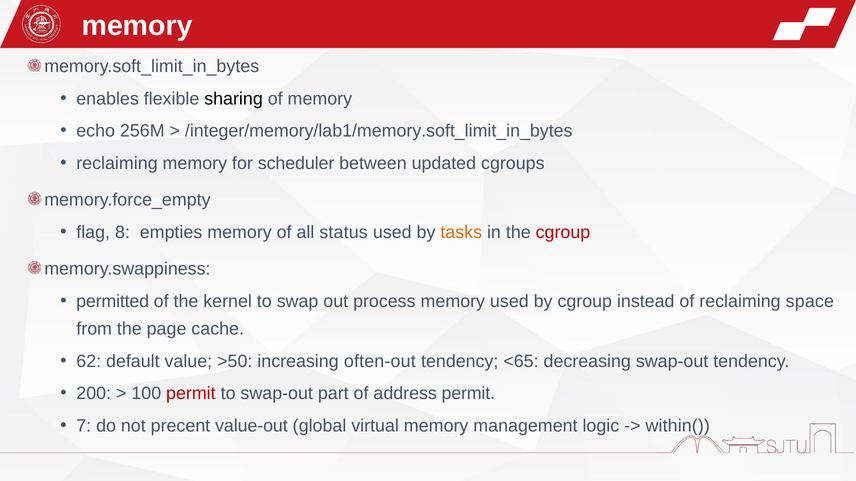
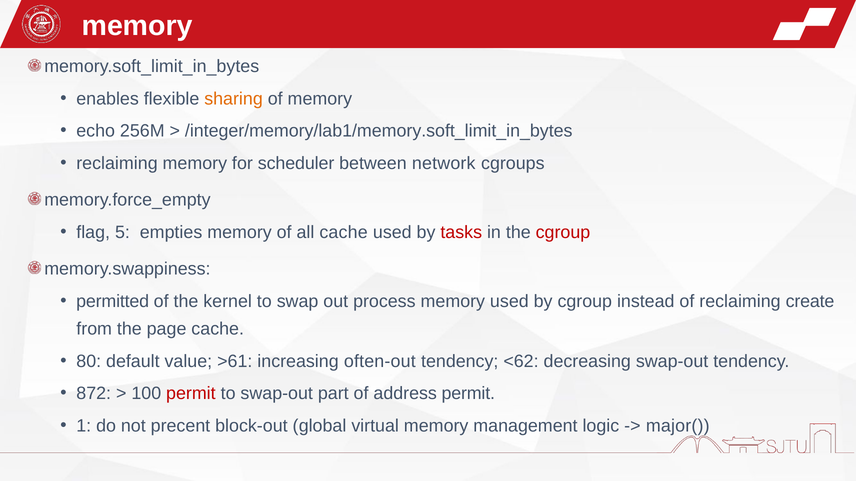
sharing colour: black -> orange
updated: updated -> network
8: 8 -> 5
all status: status -> cache
tasks colour: orange -> red
space: space -> create
62: 62 -> 80
>50: >50 -> >61
<65: <65 -> <62
200: 200 -> 872
7: 7 -> 1
value-out: value-out -> block-out
within(: within( -> major(
